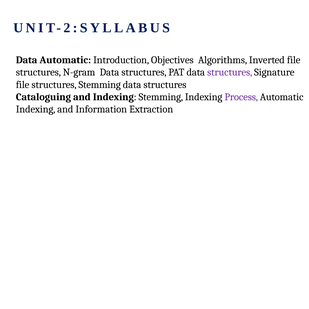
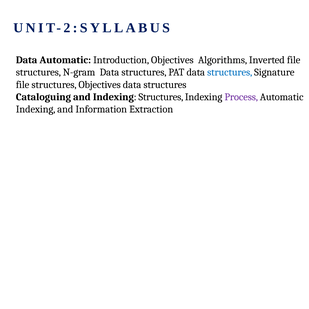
structures at (230, 72) colour: purple -> blue
structures Stemming: Stemming -> Objectives
Indexing Stemming: Stemming -> Structures
